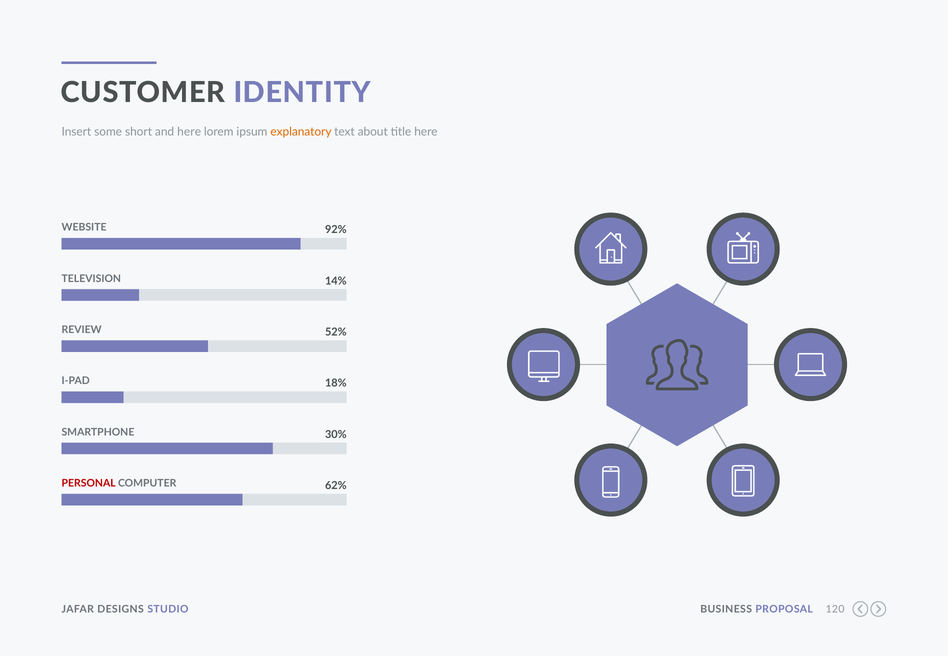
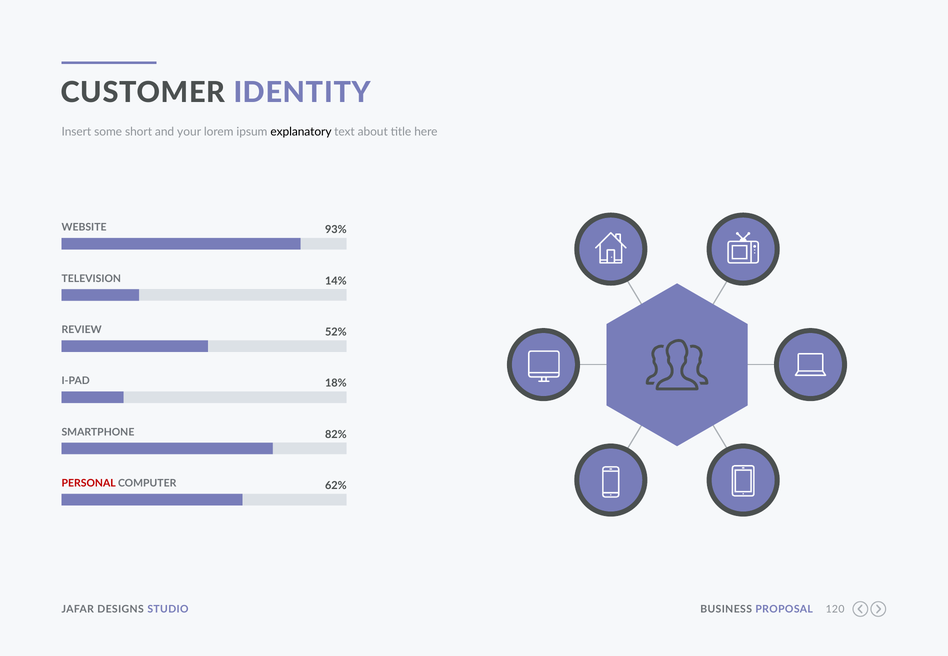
and here: here -> your
explanatory colour: orange -> black
92%: 92% -> 93%
30%: 30% -> 82%
